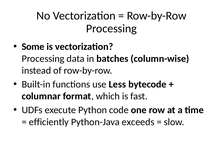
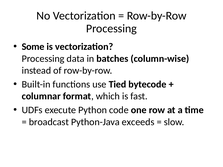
Less: Less -> Tied
efficiently: efficiently -> broadcast
